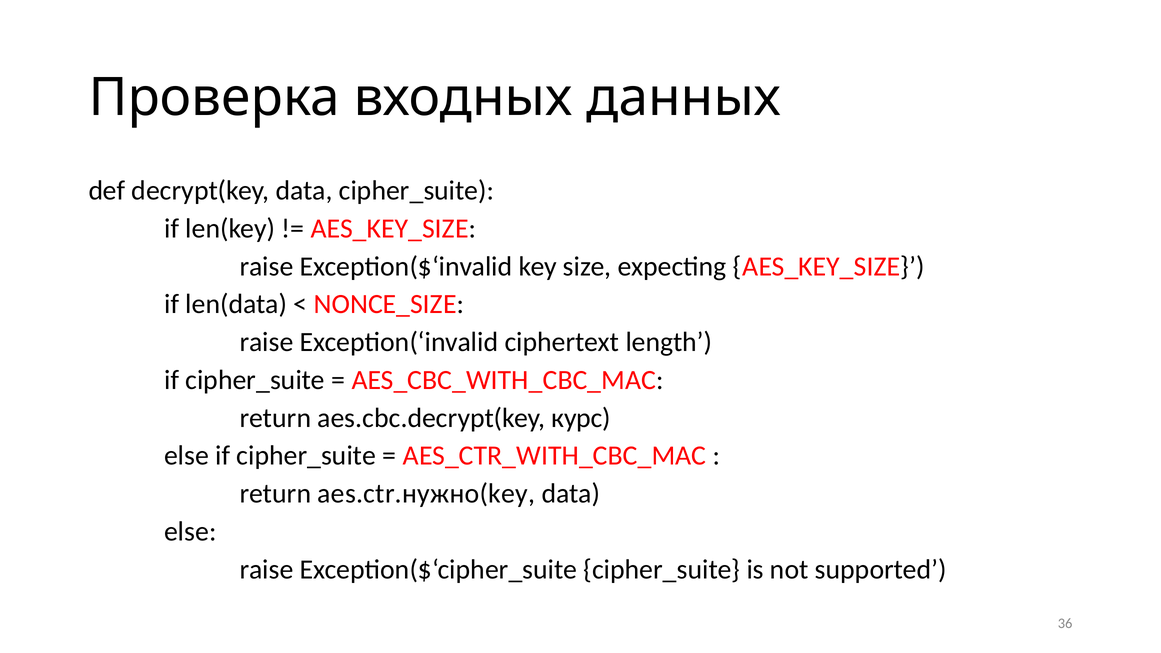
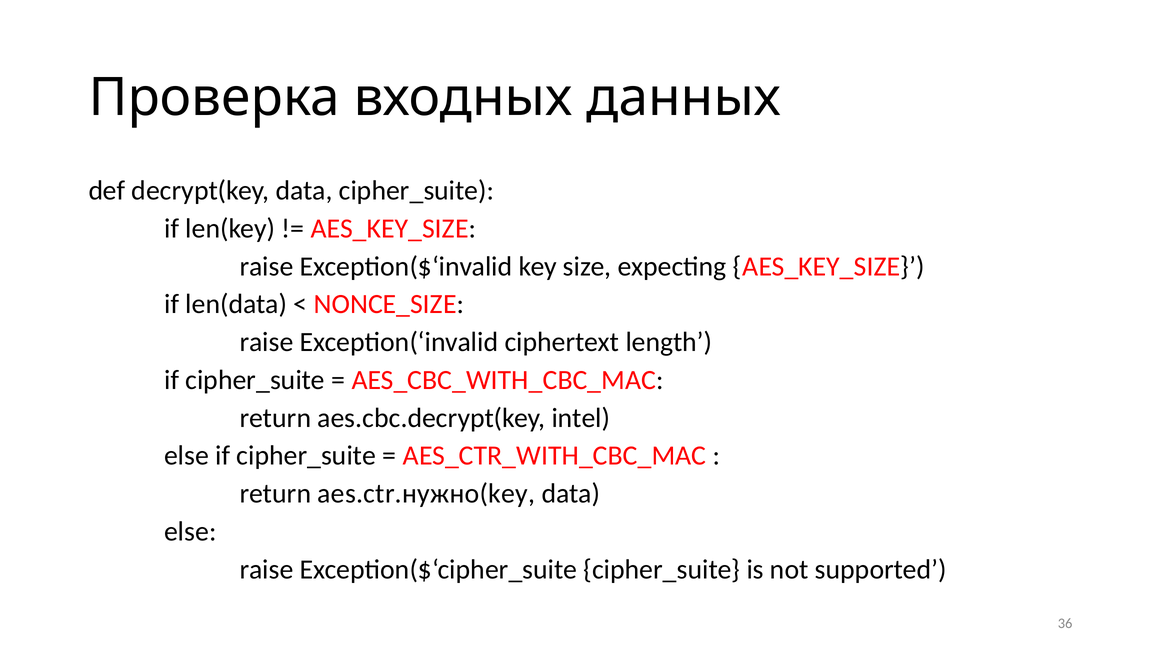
курс: курс -> intel
